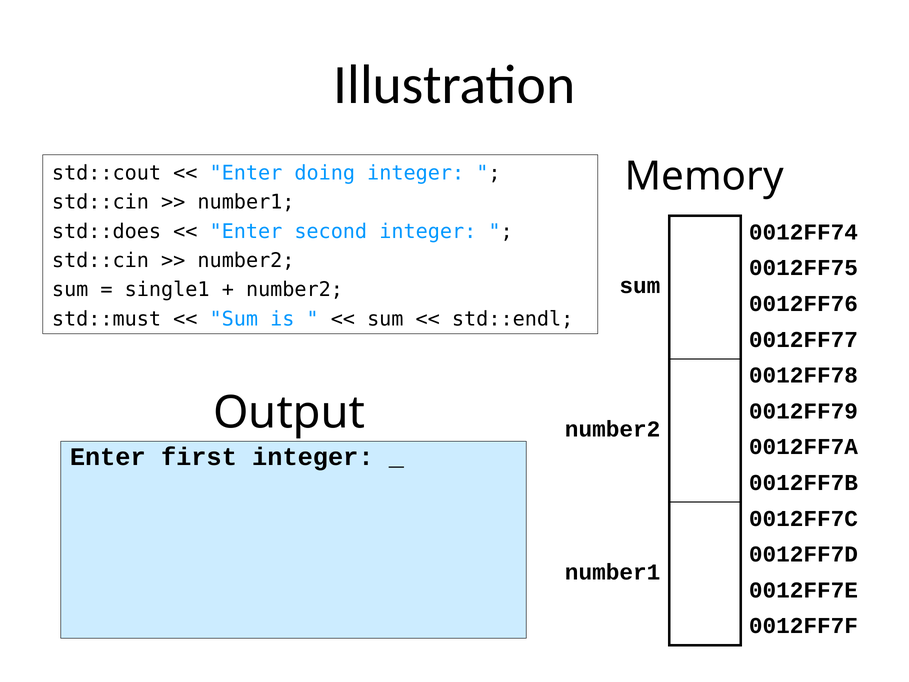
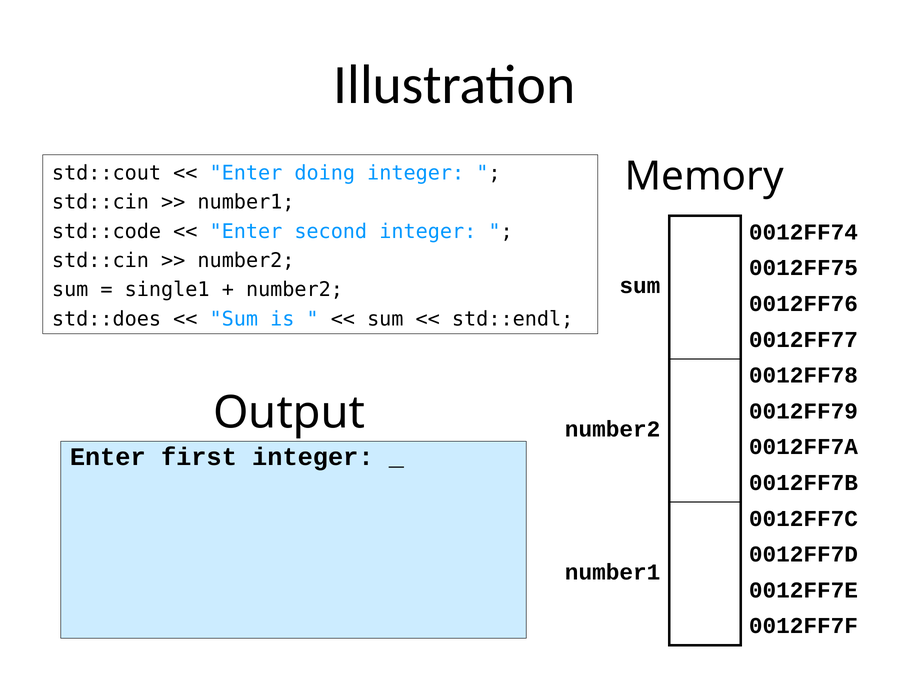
std::does: std::does -> std::code
std::must: std::must -> std::does
